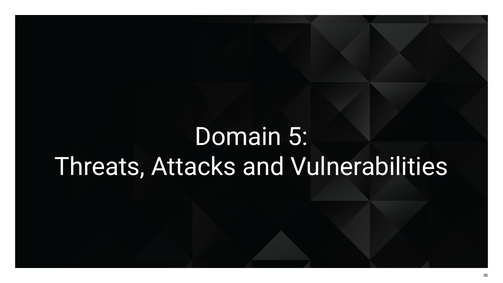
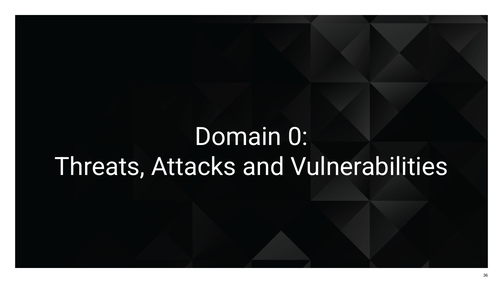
5: 5 -> 0
